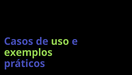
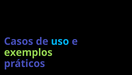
uso colour: light green -> light blue
